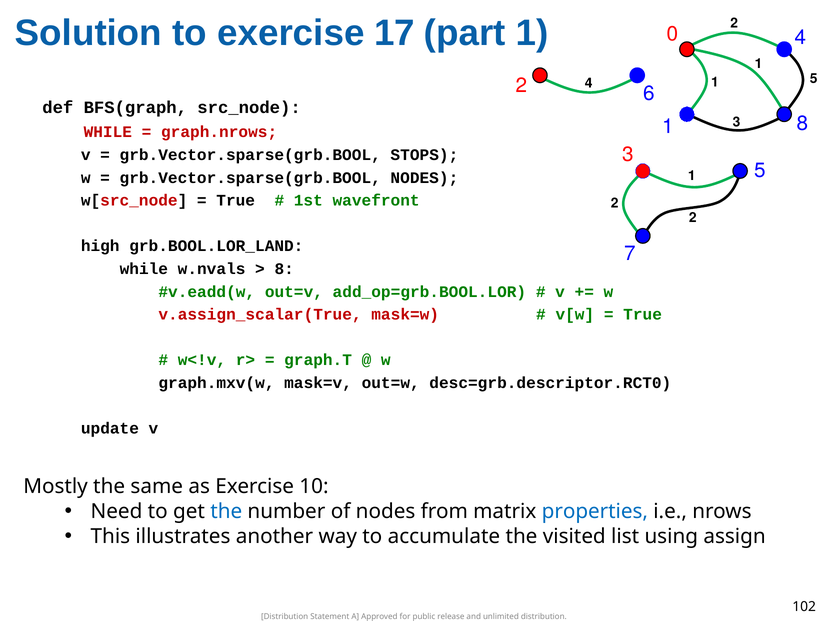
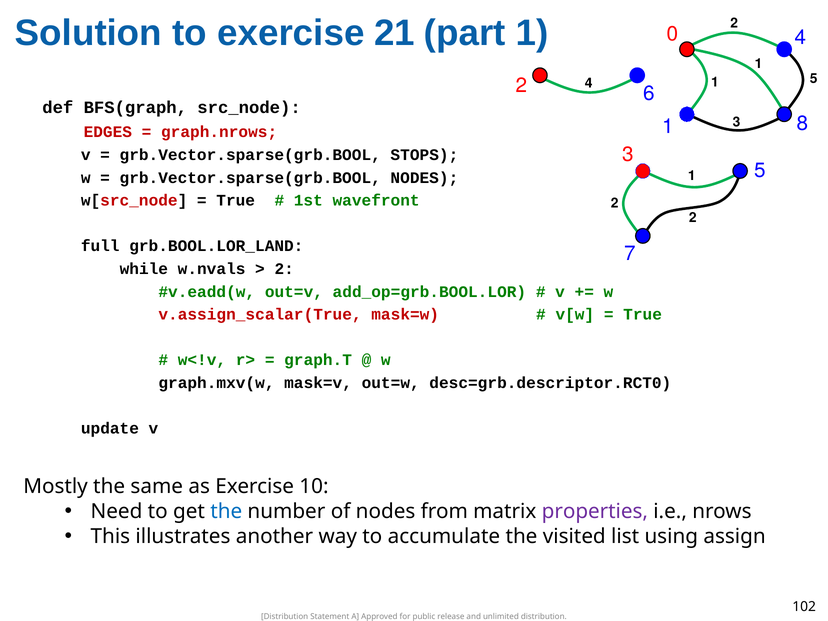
17: 17 -> 21
WHILE at (108, 132): WHILE -> EDGES
high: high -> full
8 at (284, 269): 8 -> 2
properties colour: blue -> purple
